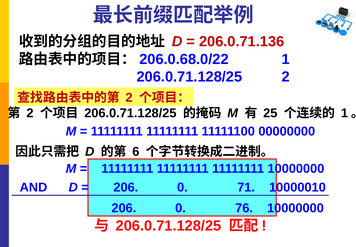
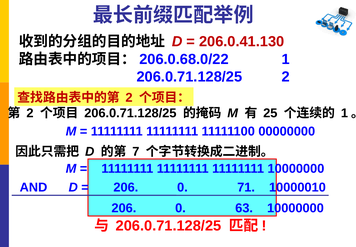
206.0.71.136: 206.0.71.136 -> 206.0.41.130
6: 6 -> 7
76: 76 -> 63
